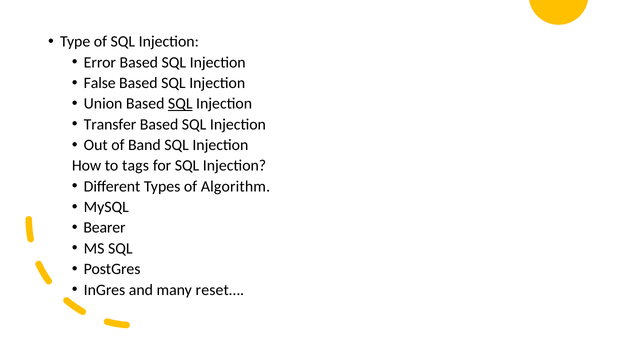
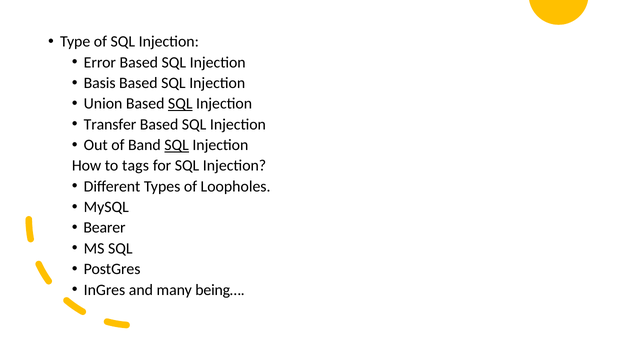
False: False -> Basis
SQL at (177, 145) underline: none -> present
Algorithm: Algorithm -> Loopholes
reset…: reset… -> being…
